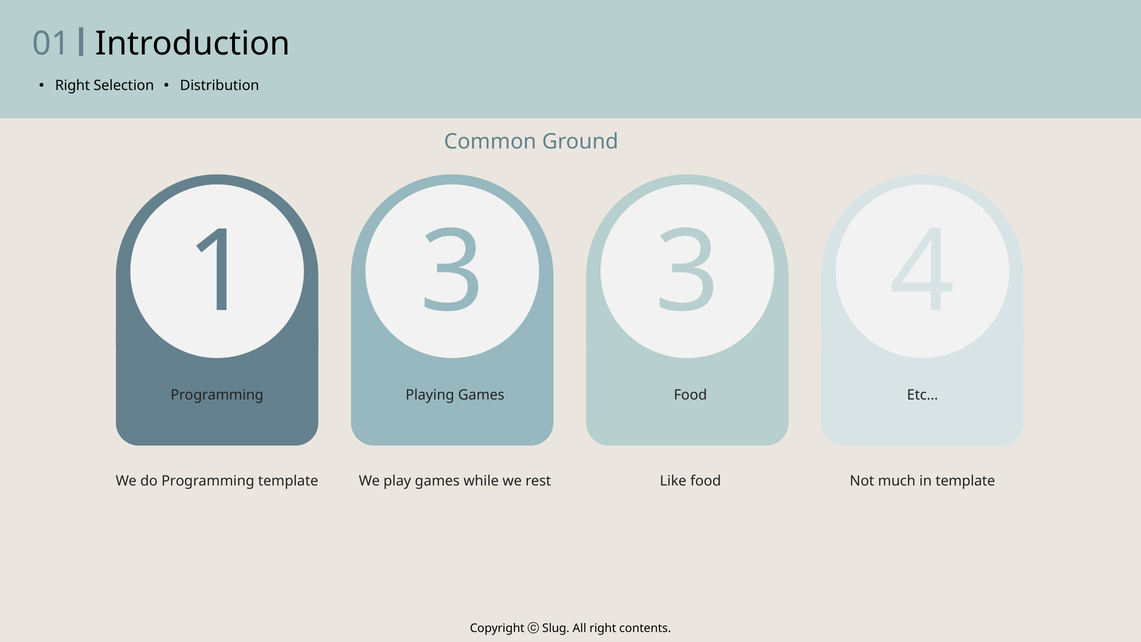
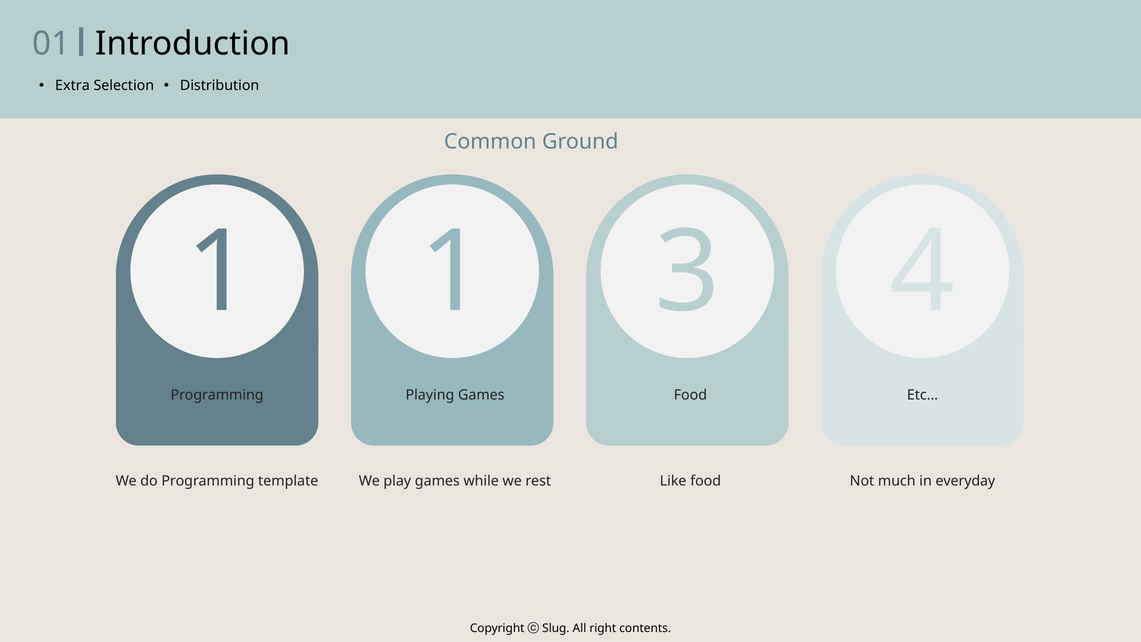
Right at (73, 86): Right -> Extra
1 3: 3 -> 1
in template: template -> everyday
